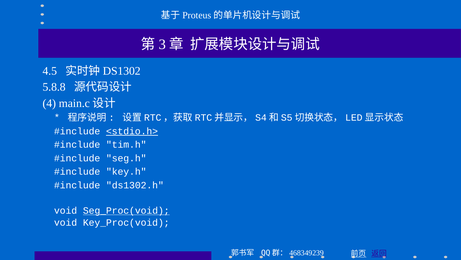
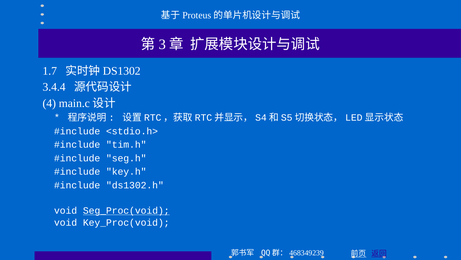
4.5: 4.5 -> 1.7
5.8.8: 5.8.8 -> 3.4.4
<stdio.h> underline: present -> none
